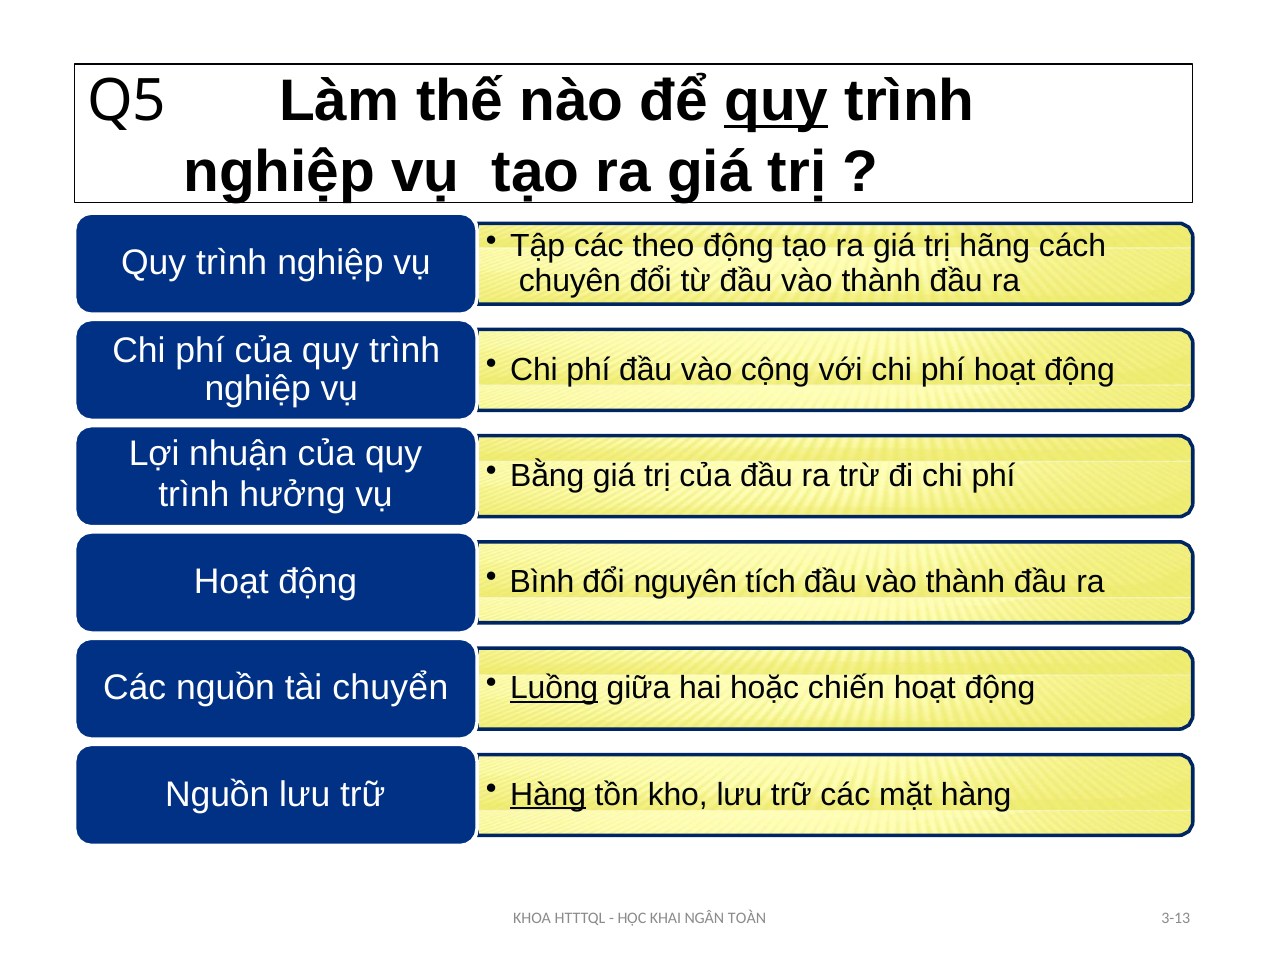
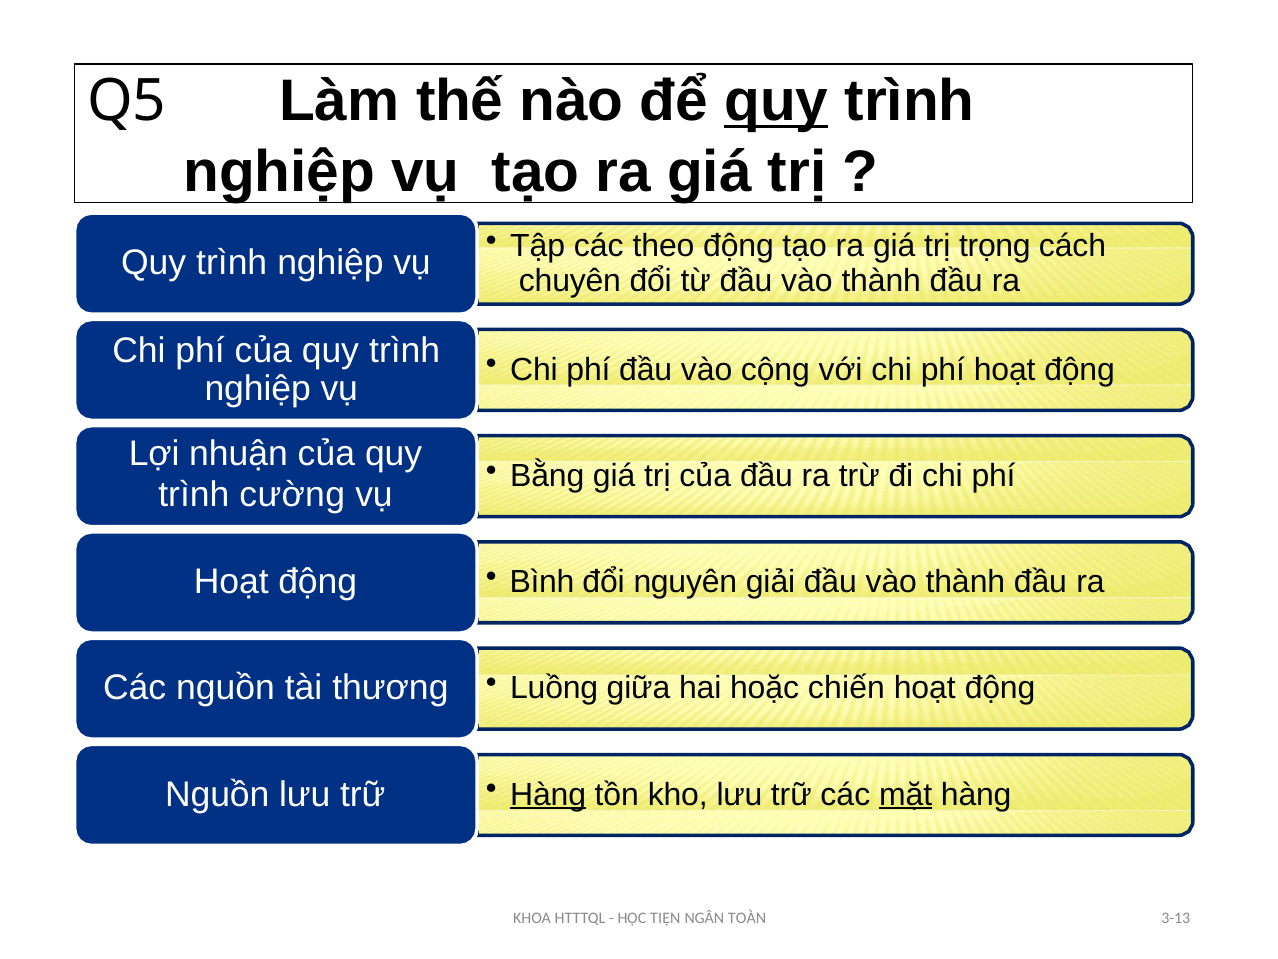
hãng: hãng -> trọng
hưởng: hưởng -> cường
tích: tích -> giải
Luồng underline: present -> none
chuyển: chuyển -> thương
mặt underline: none -> present
KHAI: KHAI -> TIỆN
